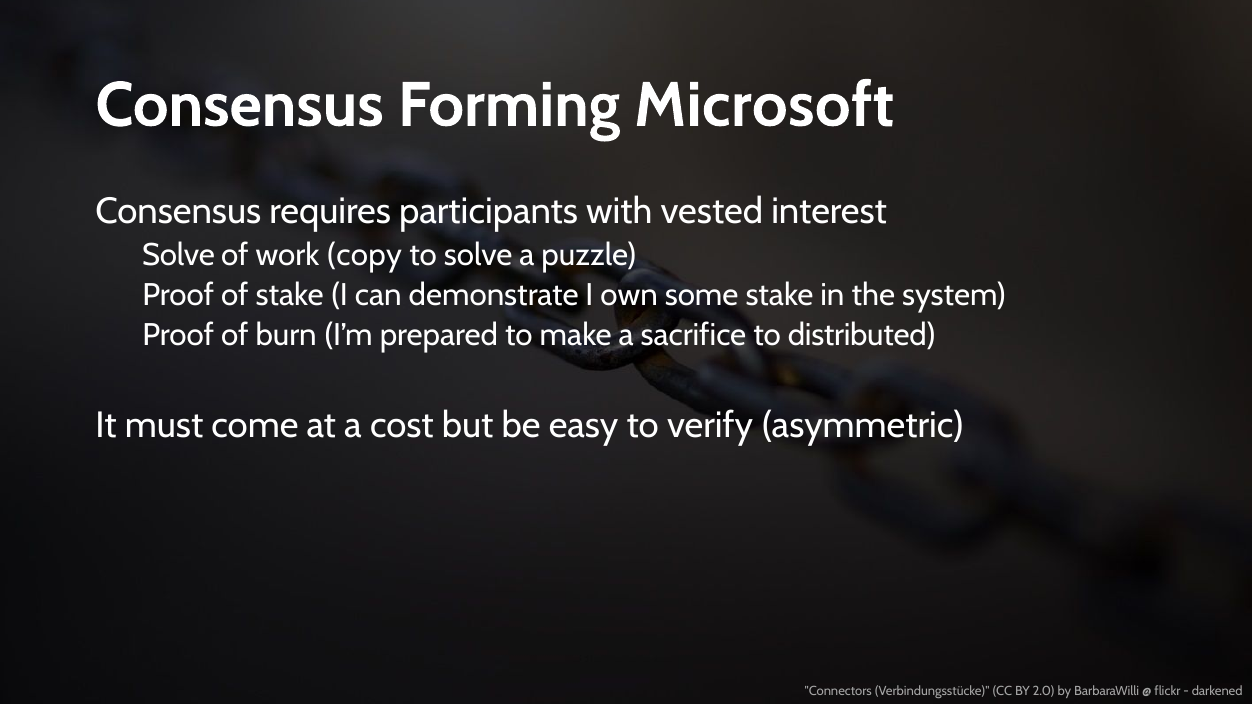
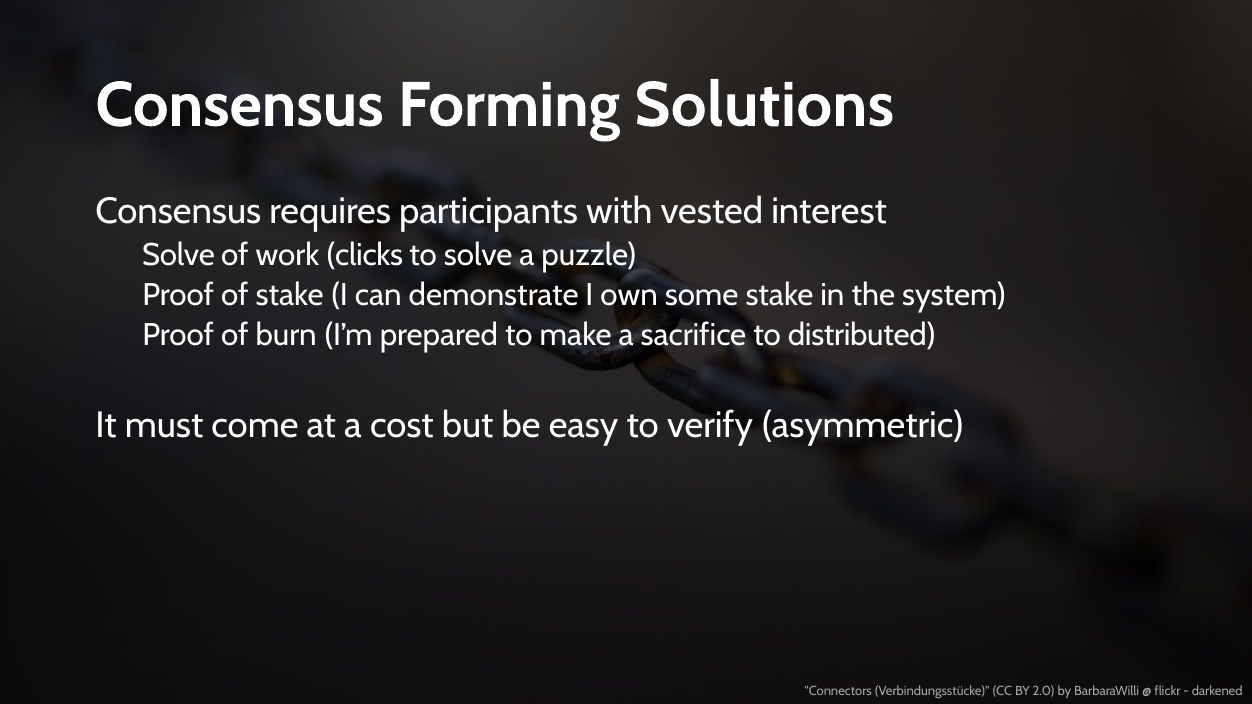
Microsoft: Microsoft -> Solutions
copy: copy -> clicks
